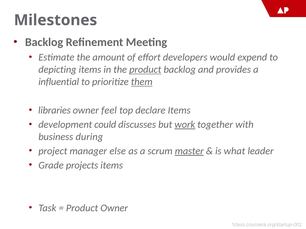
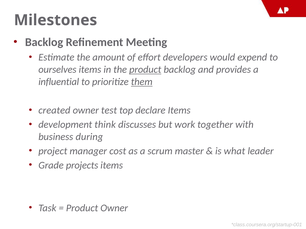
depicting: depicting -> ourselves
libraries: libraries -> created
feel: feel -> test
could: could -> think
work underline: present -> none
else: else -> cost
master underline: present -> none
